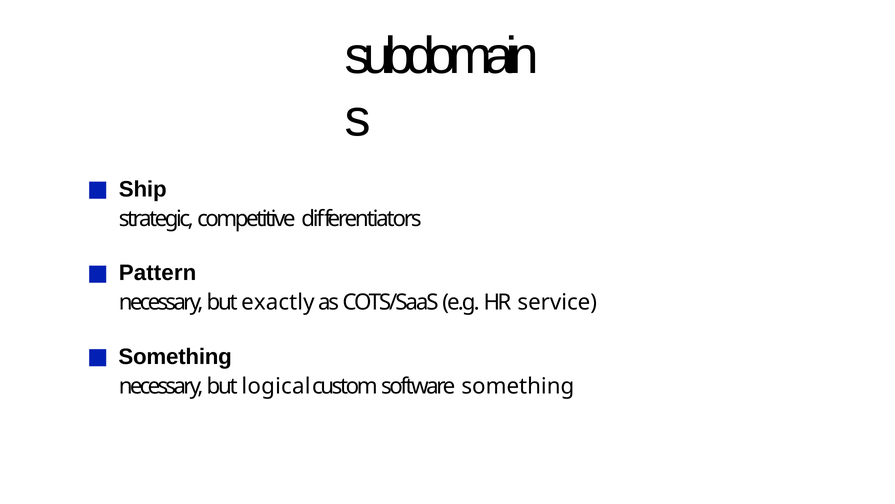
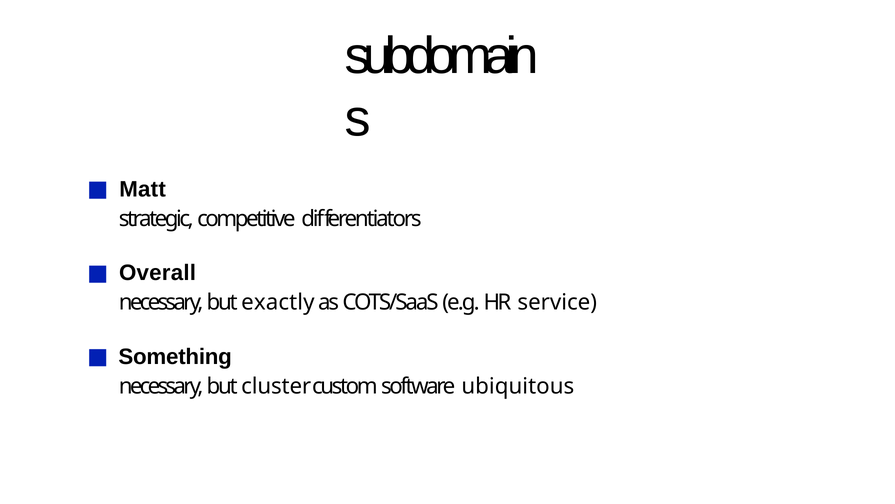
Ship: Ship -> Matt
Pattern: Pattern -> Overall
logical: logical -> cluster
software something: something -> ubiquitous
